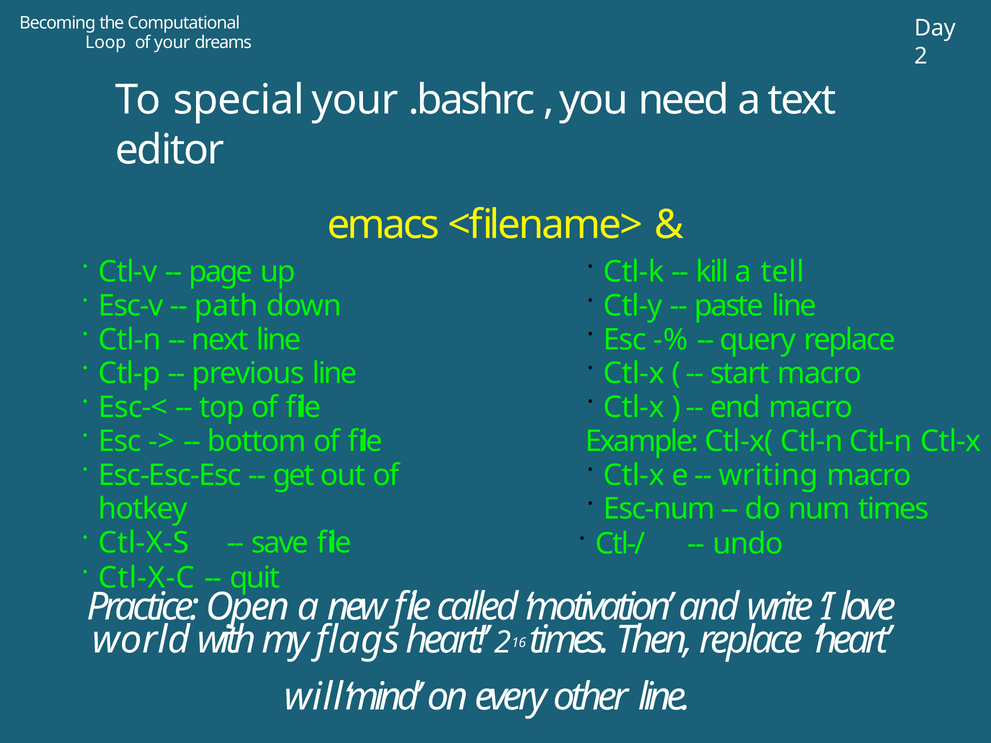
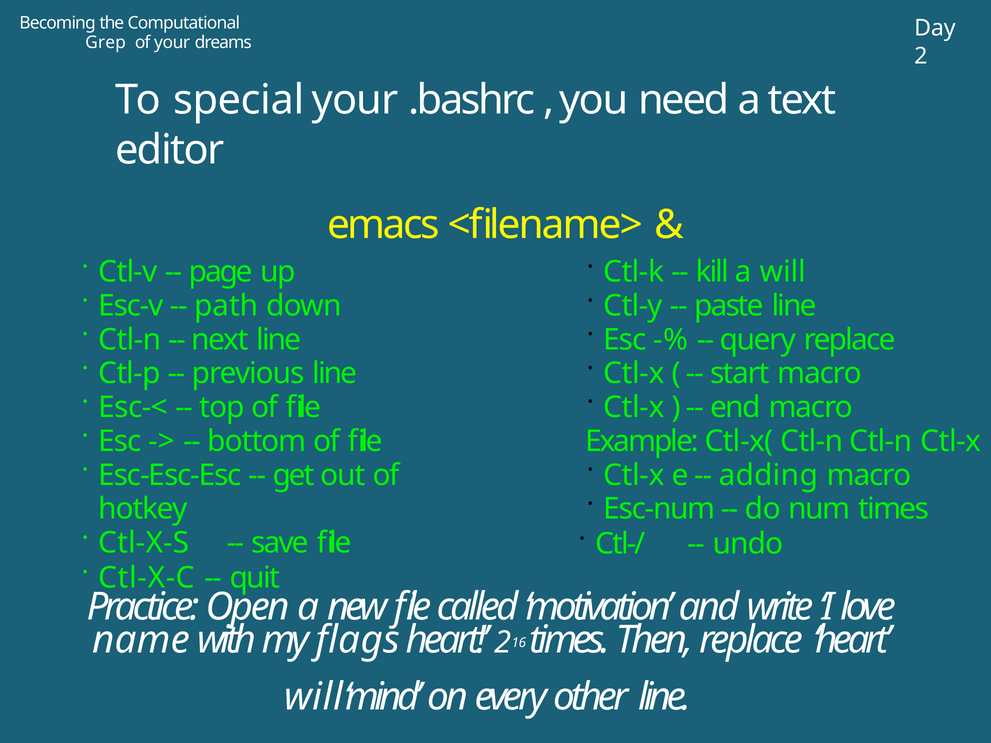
Loop: Loop -> Grep
a tell: tell -> will
writing: writing -> adding
world: world -> name
